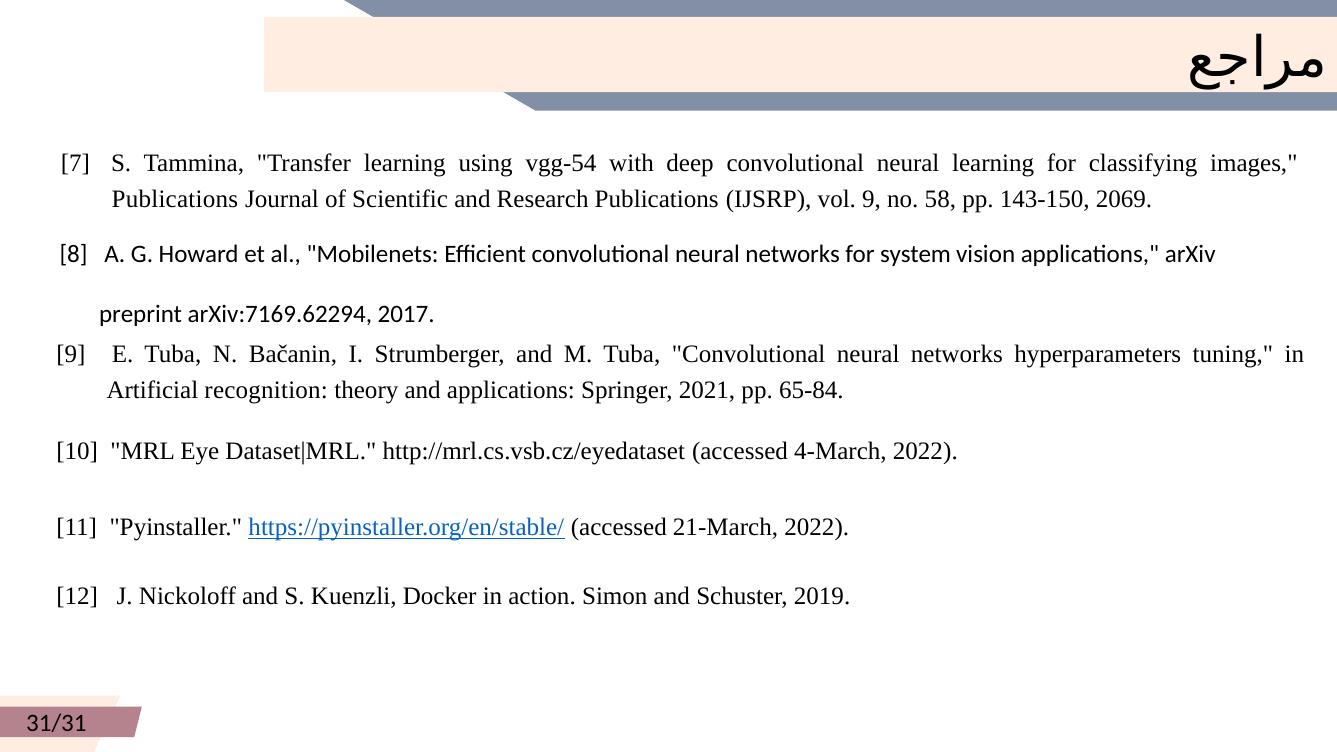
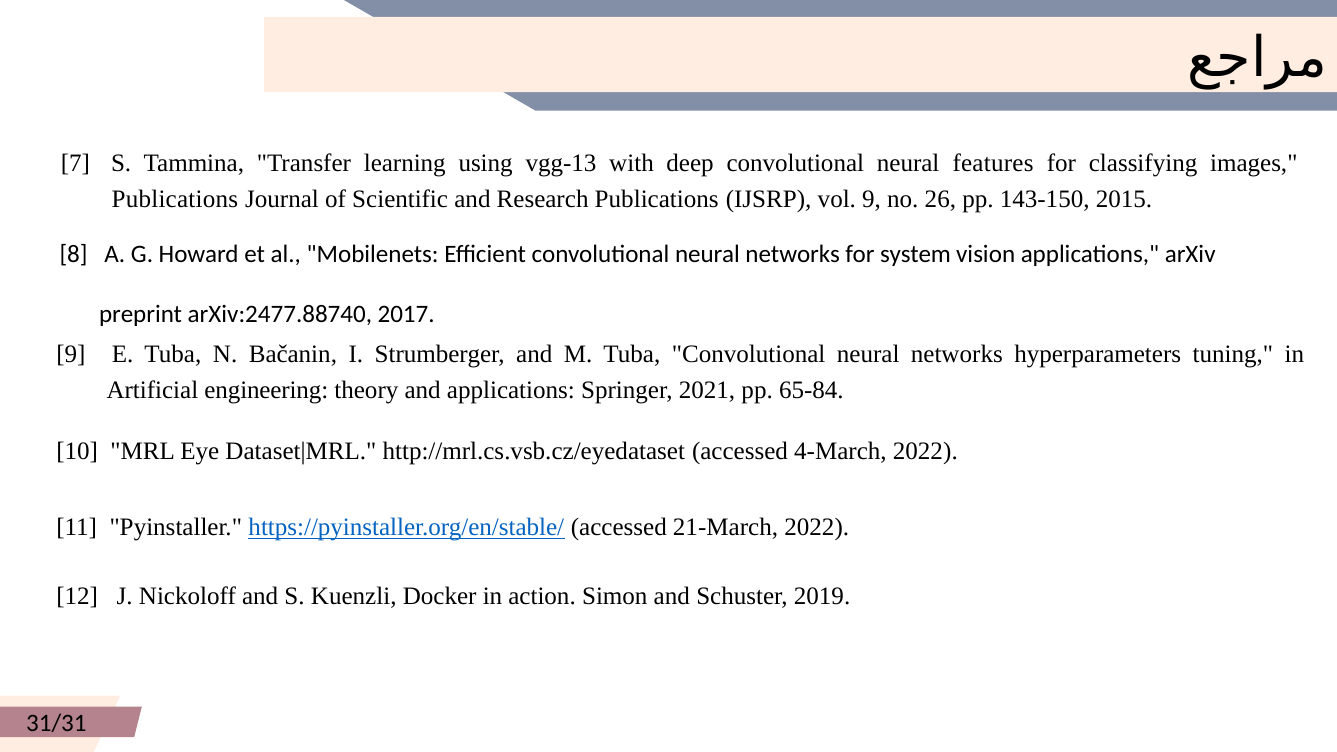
vgg-54: vgg-54 -> vgg-13
neural learning: learning -> features
58: 58 -> 26
2069: 2069 -> 2015
arXiv:7169.62294: arXiv:7169.62294 -> arXiv:2477.88740
recognition: recognition -> engineering
